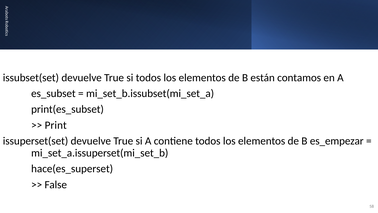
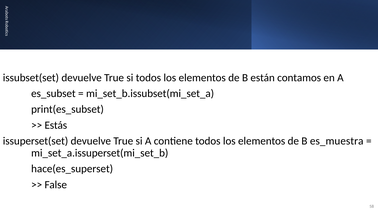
Print: Print -> Estás
es_empezar: es_empezar -> es_muestra
